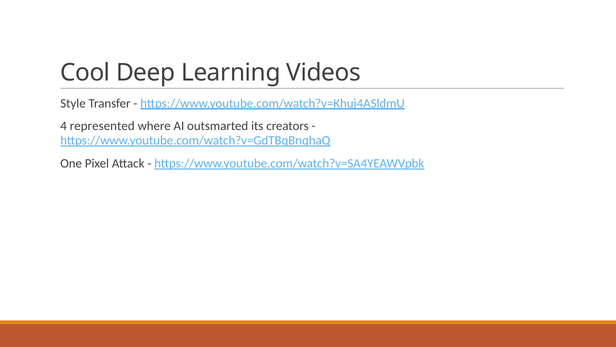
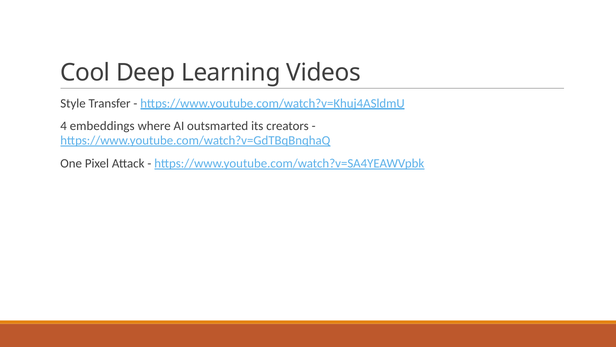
represented: represented -> embeddings
